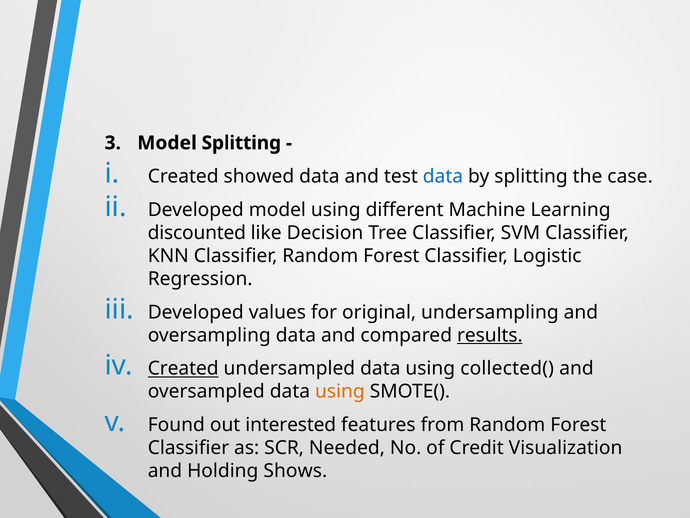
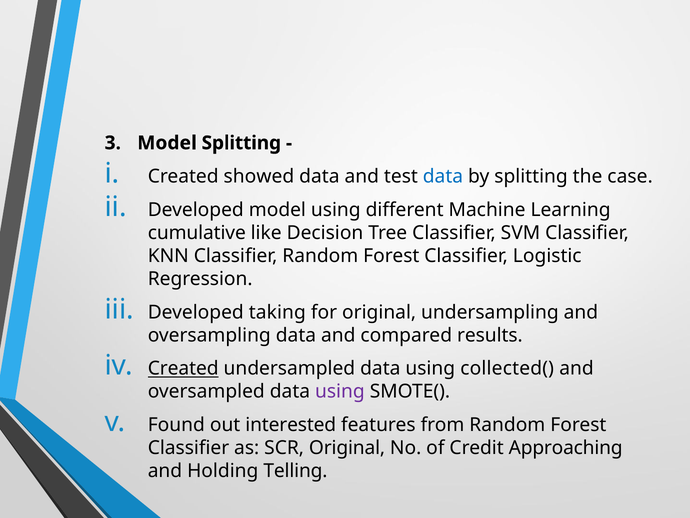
discounted: discounted -> cumulative
values: values -> taking
results underline: present -> none
using at (340, 391) colour: orange -> purple
SCR Needed: Needed -> Original
Visualization: Visualization -> Approaching
Shows: Shows -> Telling
